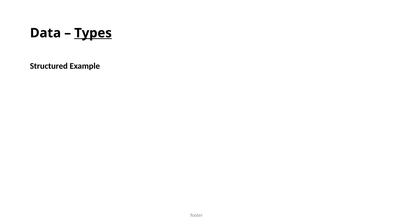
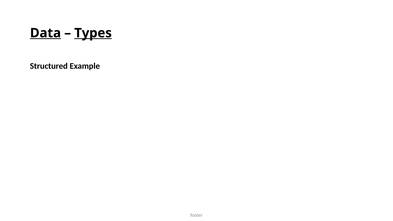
Data underline: none -> present
